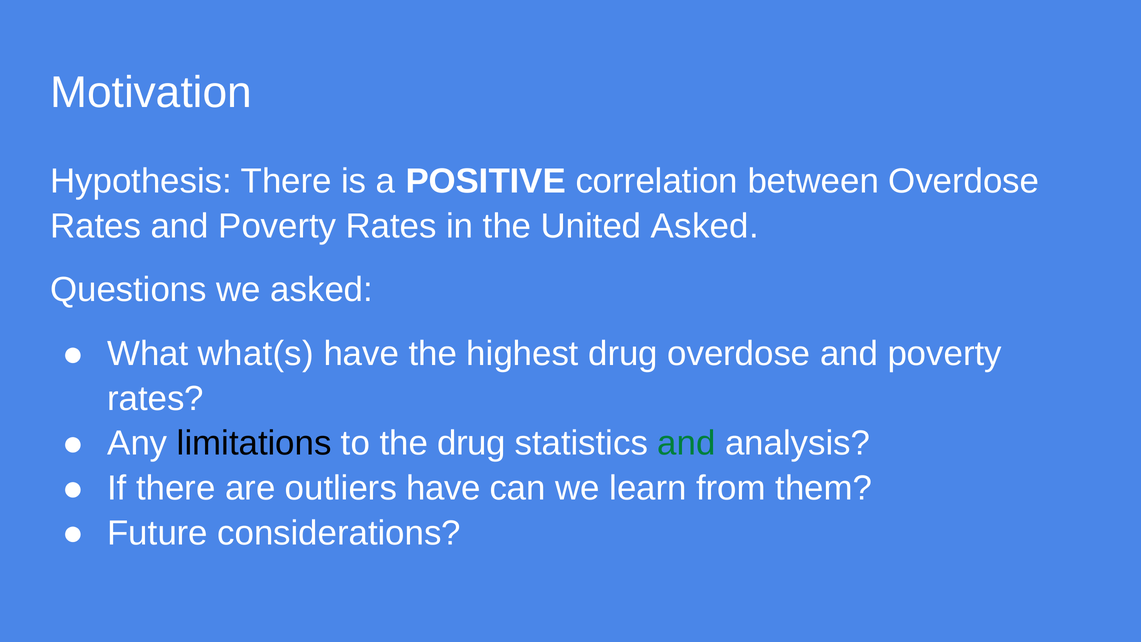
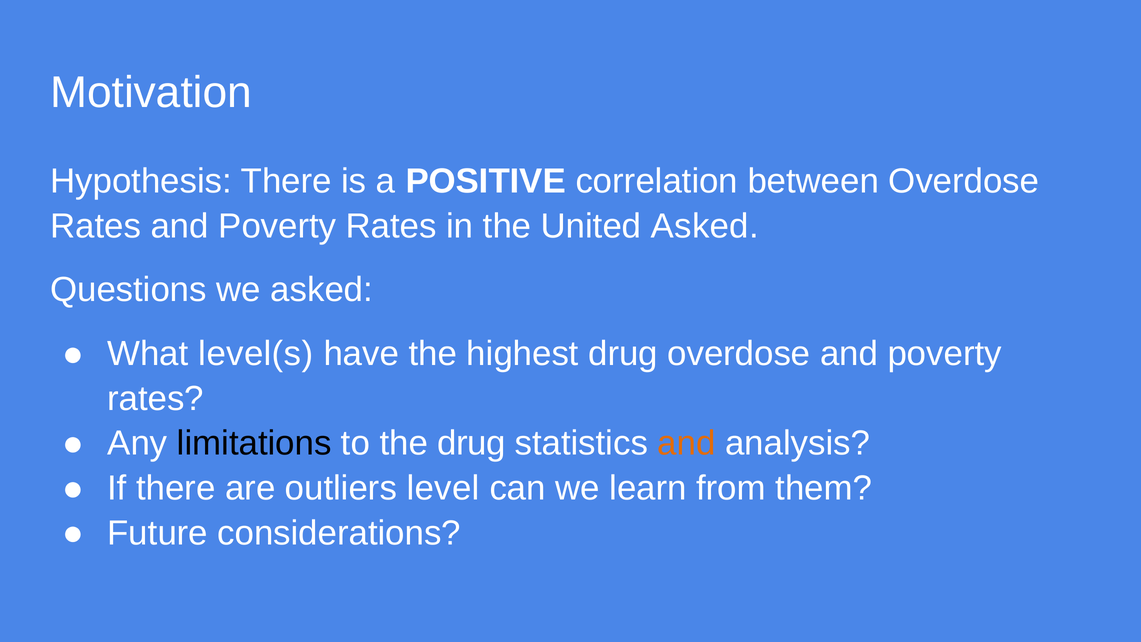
what(s: what(s -> level(s
and at (687, 443) colour: green -> orange
outliers have: have -> level
